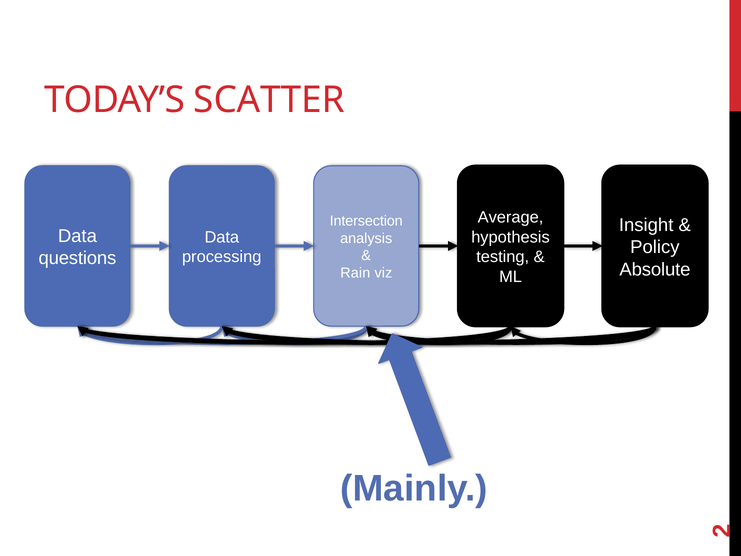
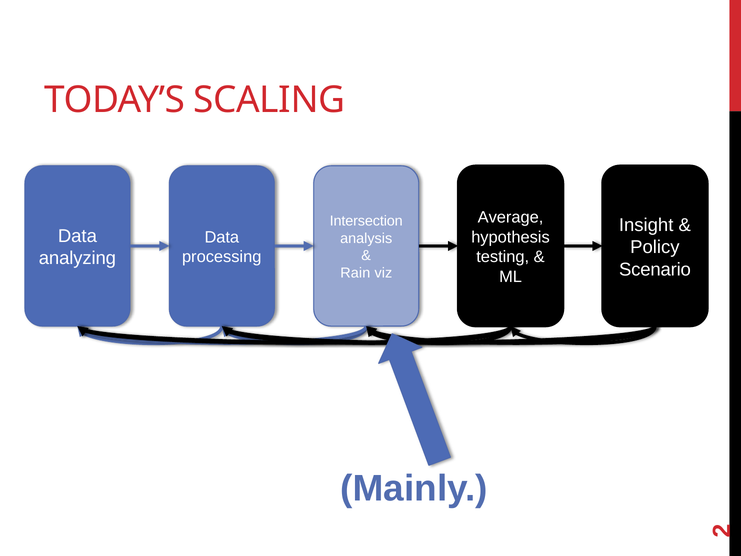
SCATTER: SCATTER -> SCALING
questions: questions -> analyzing
Absolute: Absolute -> Scenario
